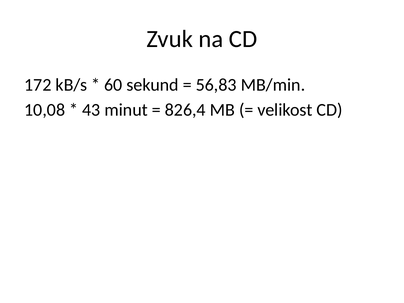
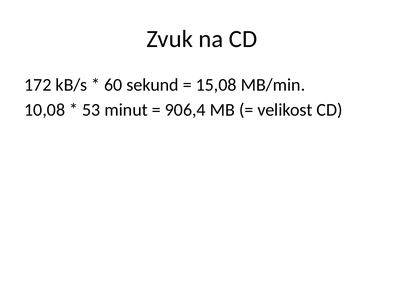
56,83: 56,83 -> 15,08
43: 43 -> 53
826,4: 826,4 -> 906,4
